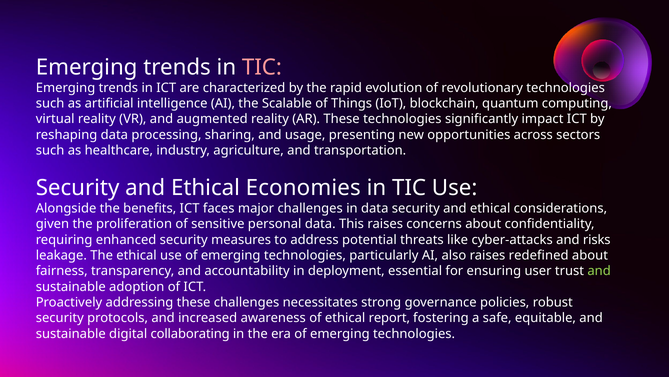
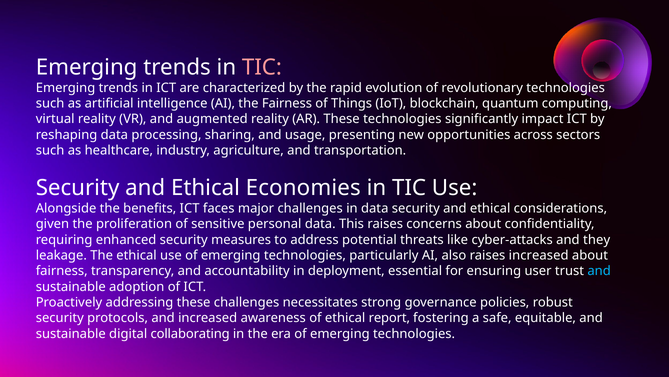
the Scalable: Scalable -> Fairness
risks: risks -> they
raises redefined: redefined -> increased
and at (599, 271) colour: light green -> light blue
